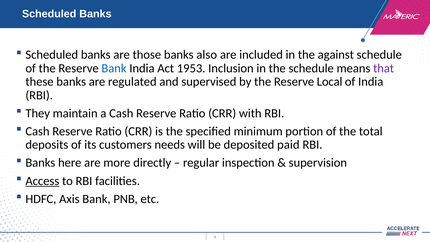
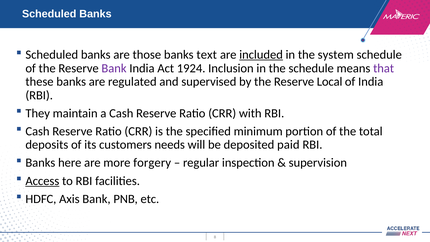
also: also -> text
included underline: none -> present
against: against -> system
Bank at (114, 68) colour: blue -> purple
1953: 1953 -> 1924
directly: directly -> forgery
